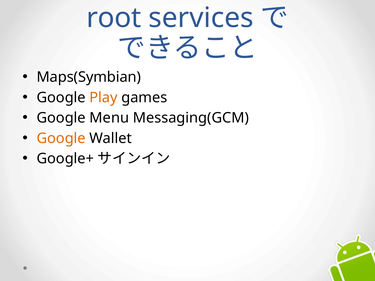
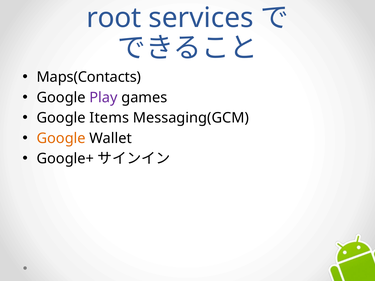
Maps(Symbian: Maps(Symbian -> Maps(Contacts
Play colour: orange -> purple
Menu: Menu -> Items
